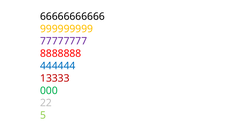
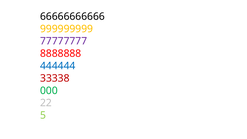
13333: 13333 -> 33338
